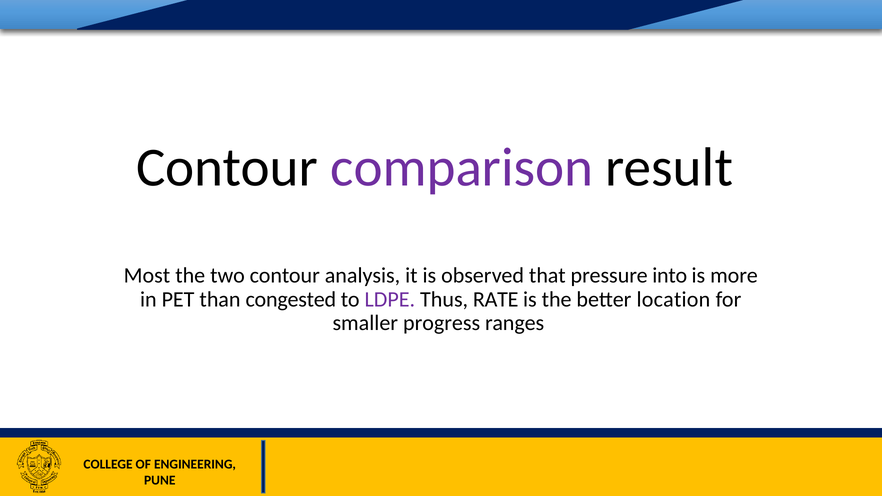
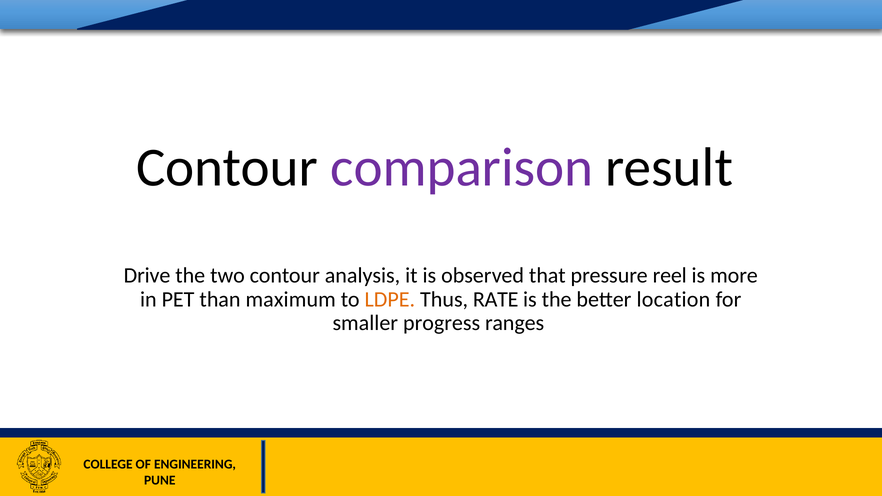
Most: Most -> Drive
into: into -> reel
congested: congested -> maximum
LDPE colour: purple -> orange
